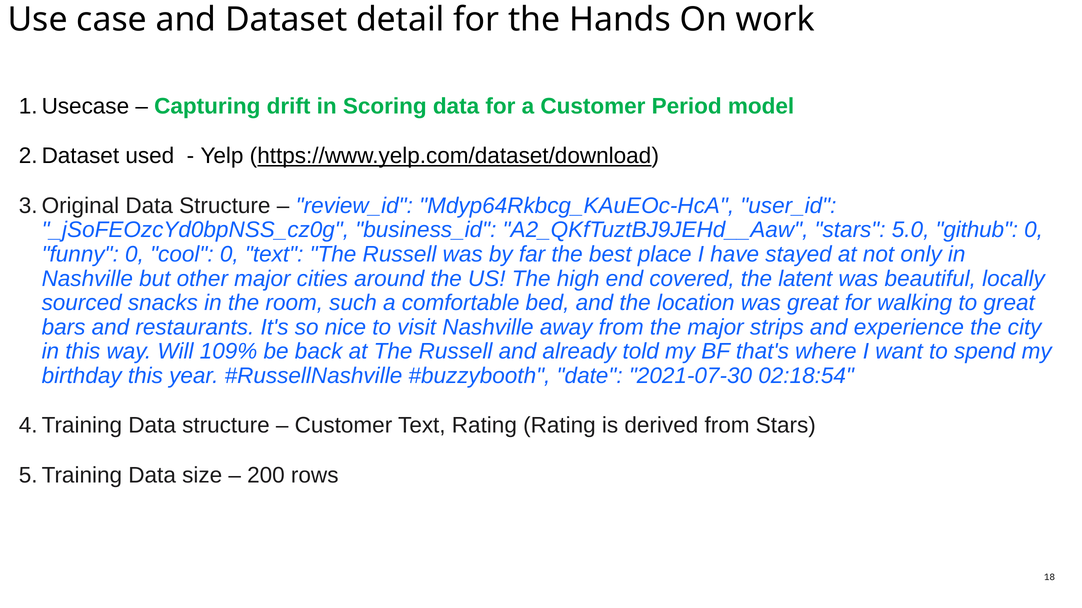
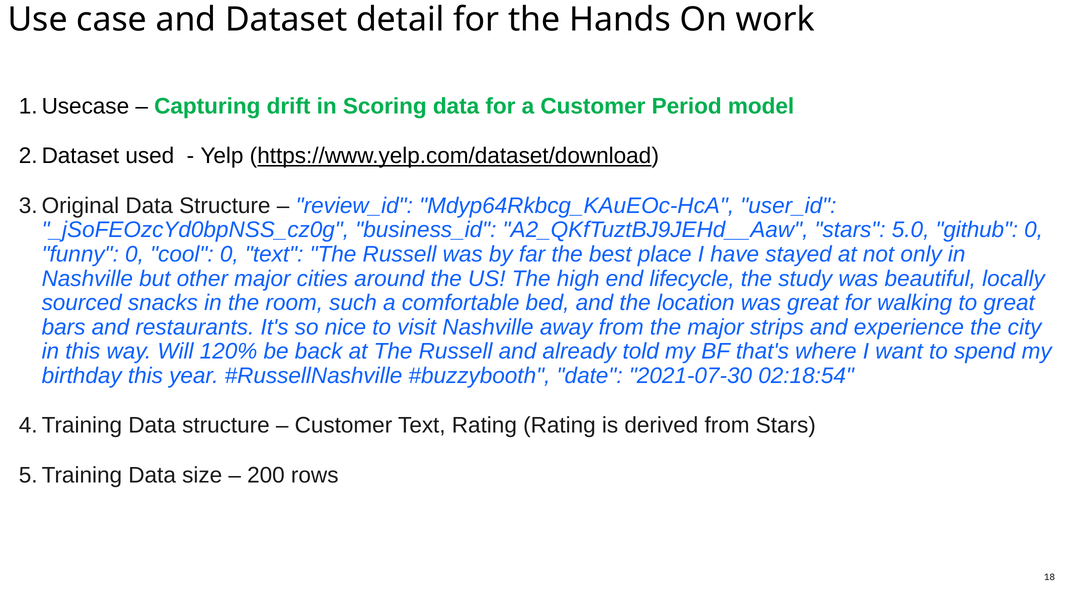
covered: covered -> lifecycle
latent: latent -> study
109%: 109% -> 120%
